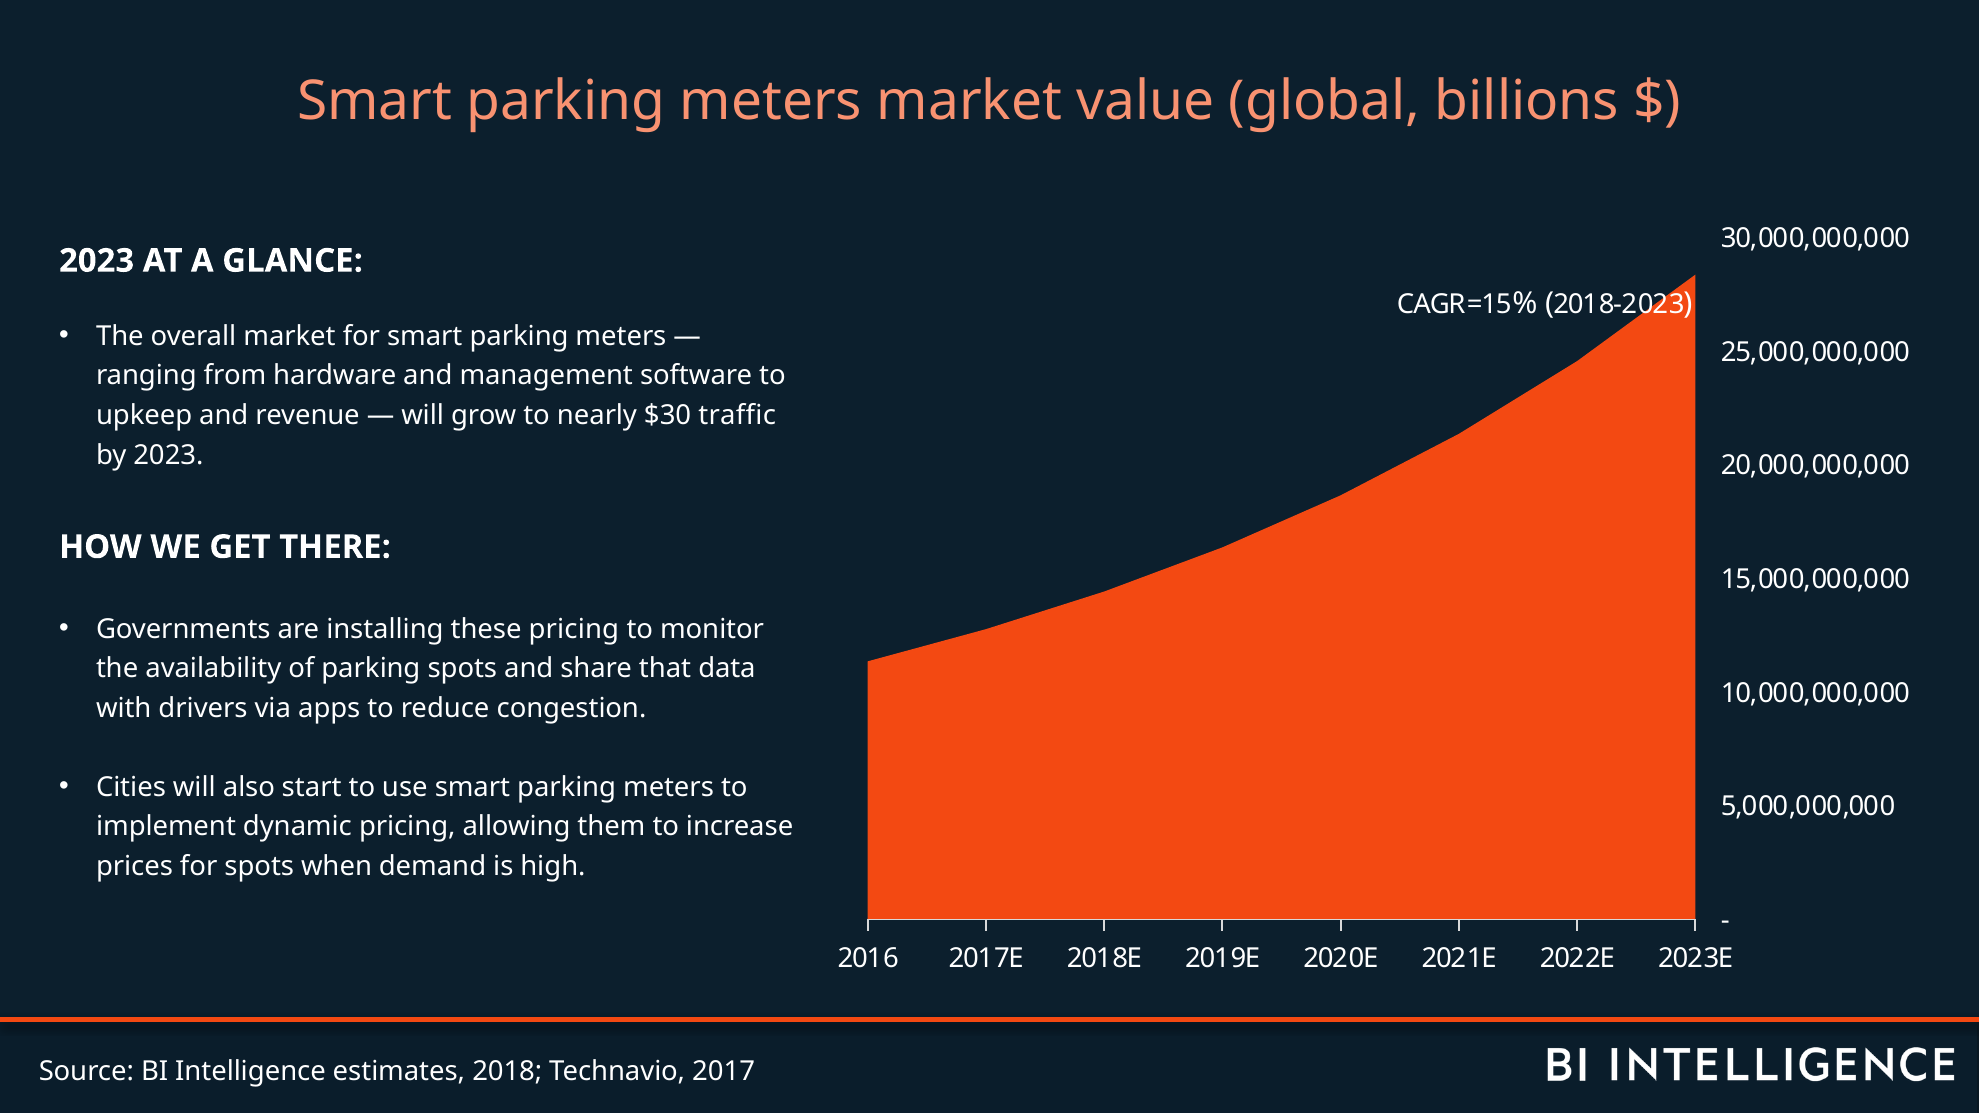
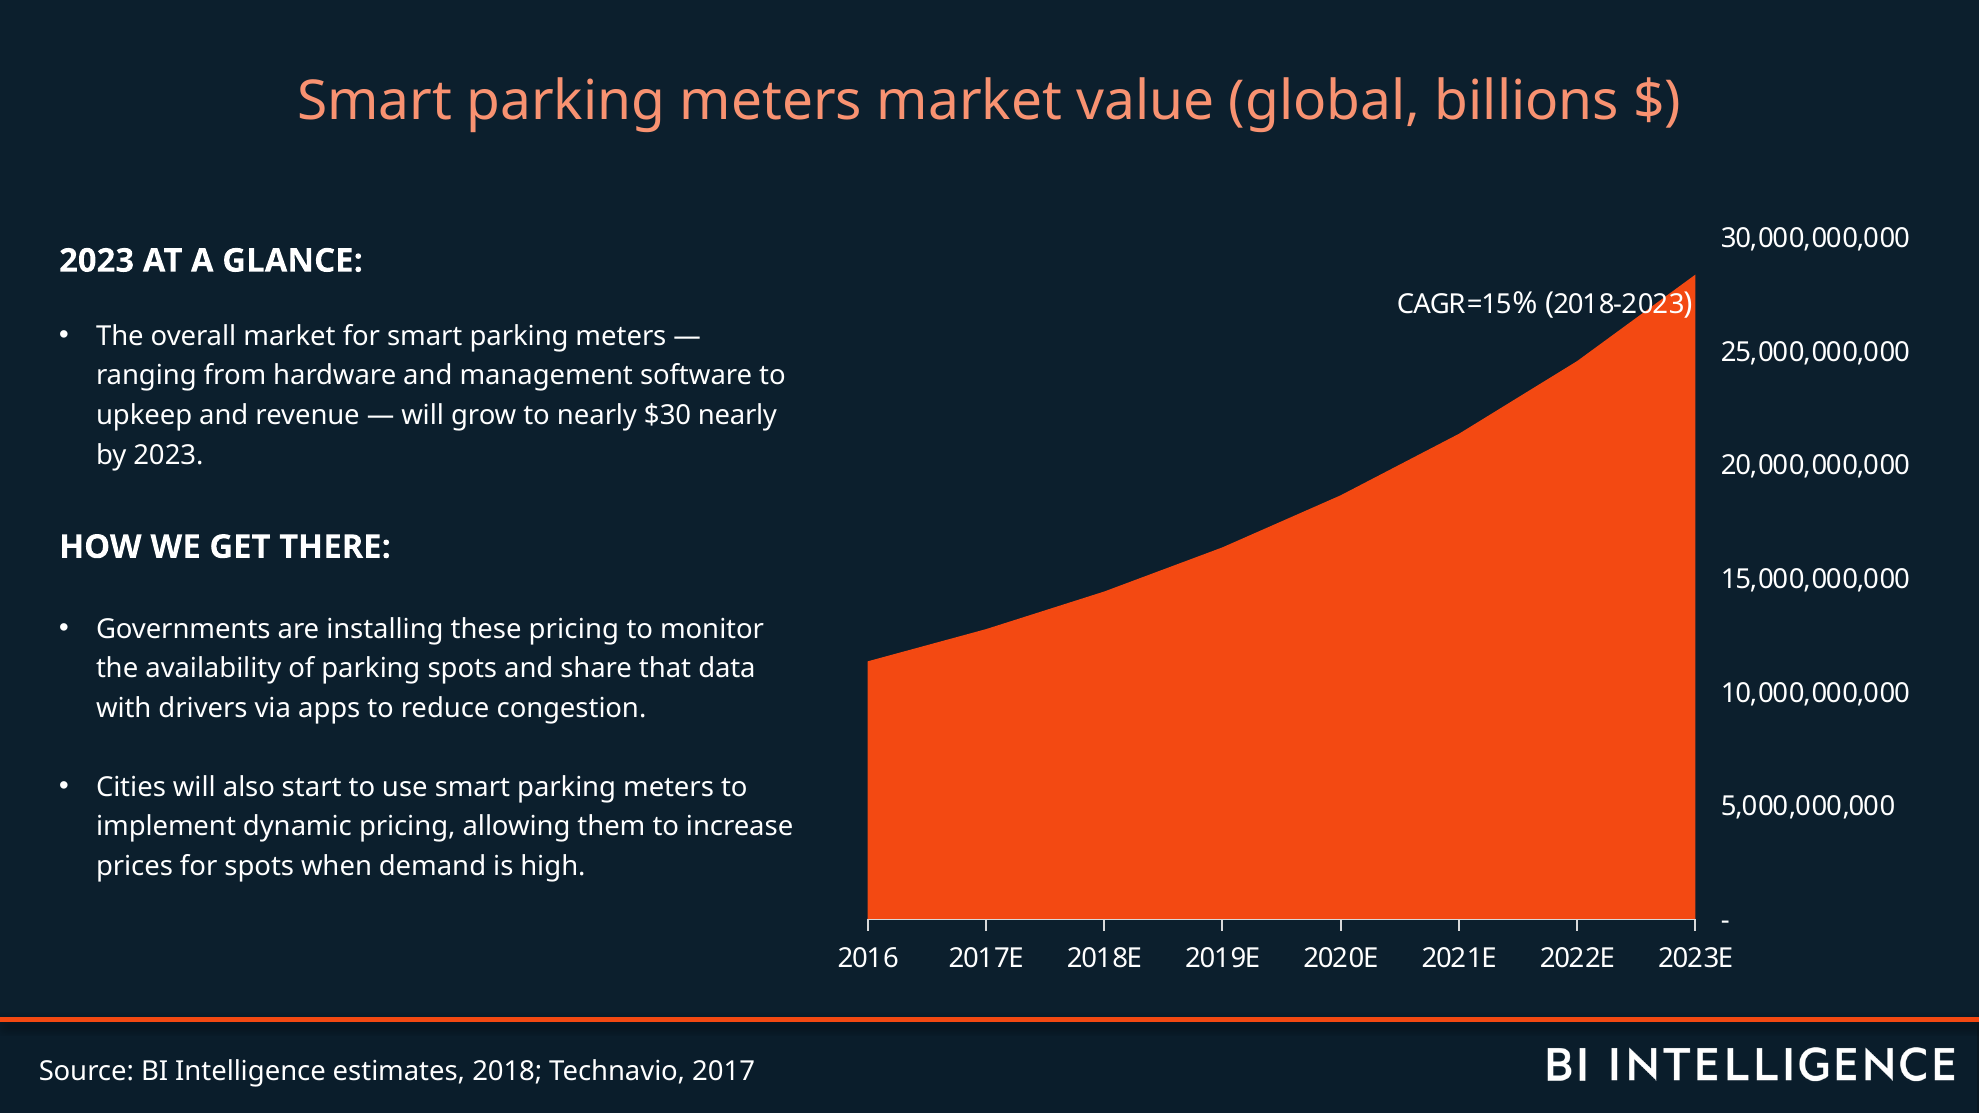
$30 traffic: traffic -> nearly
